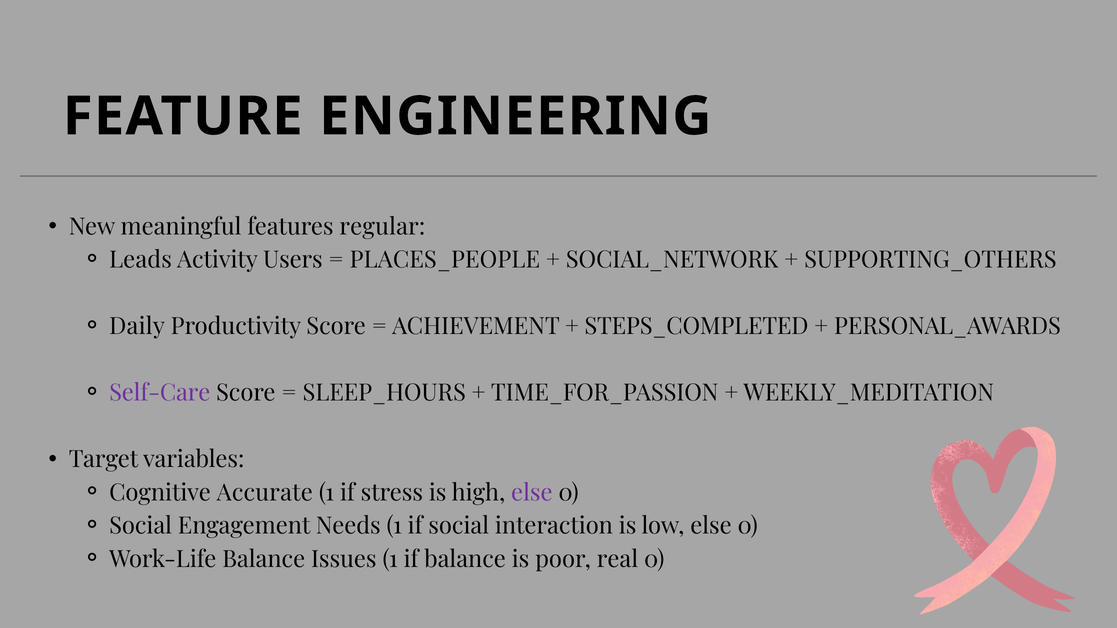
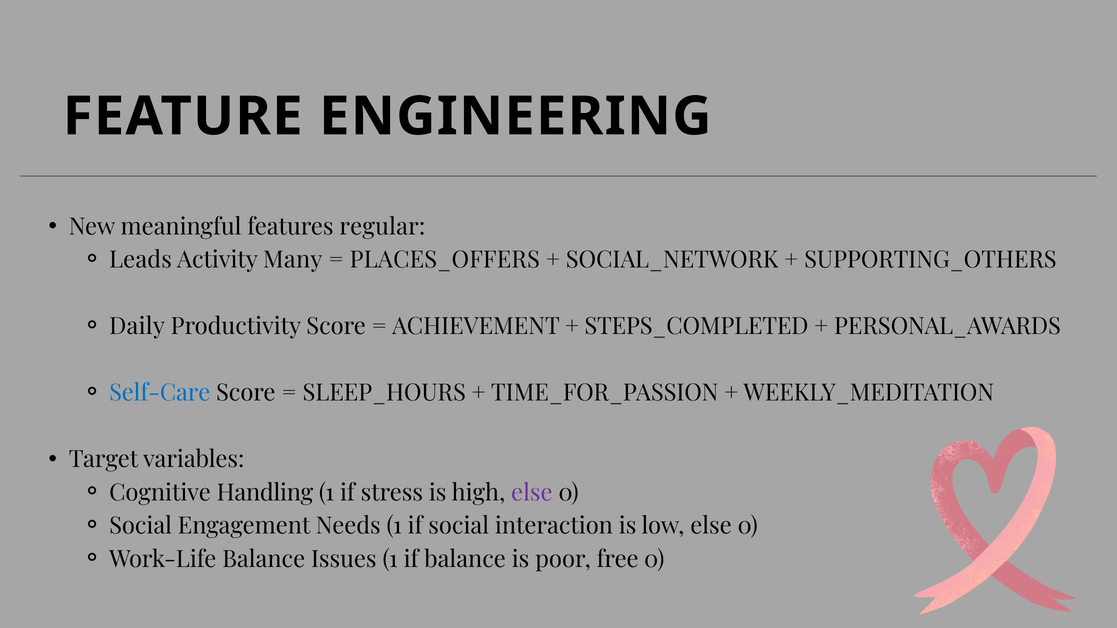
Users: Users -> Many
PLACES_PEOPLE: PLACES_PEOPLE -> PLACES_OFFERS
Self-Care colour: purple -> blue
Accurate: Accurate -> Handling
real: real -> free
